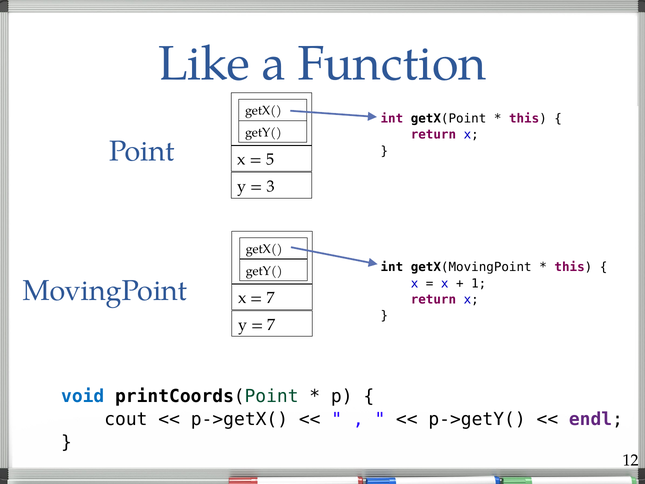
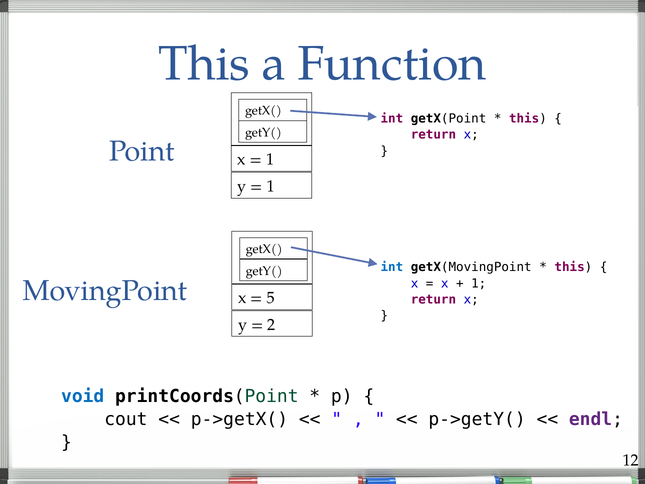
Like at (204, 64): Like -> This
5 at (270, 159): 5 -> 1
3 at (271, 186): 3 -> 1
int at (392, 267) colour: black -> blue
7 at (271, 298): 7 -> 5
7 at (271, 325): 7 -> 2
